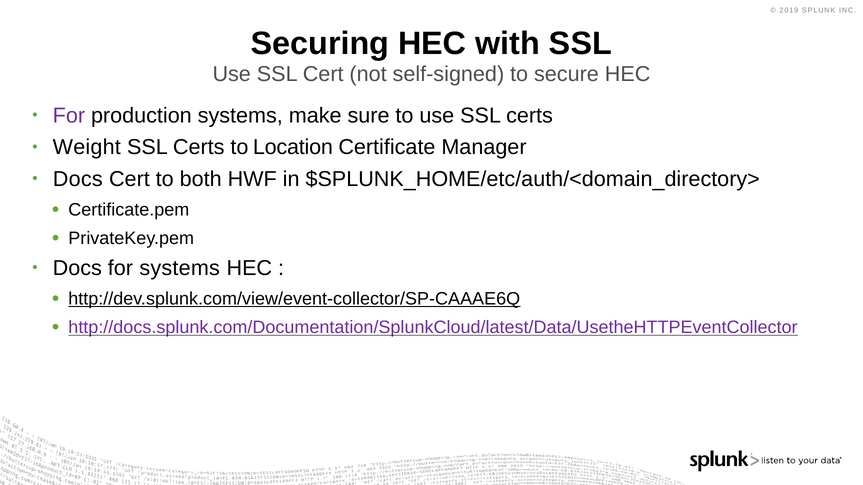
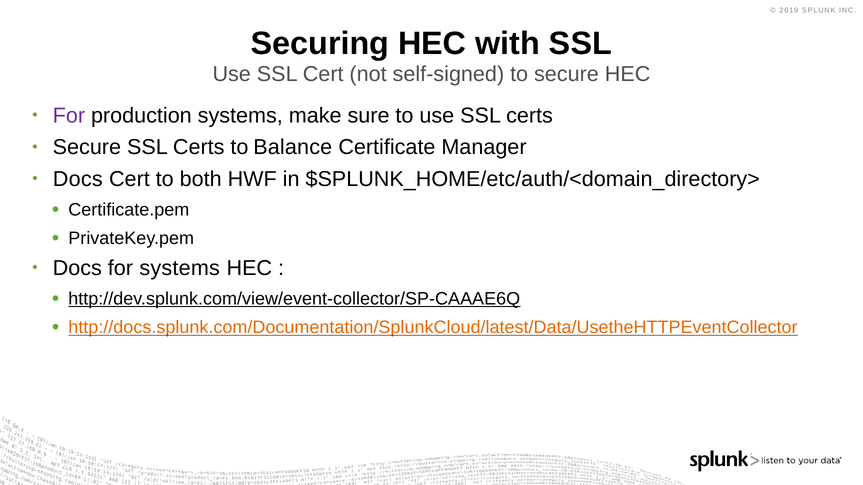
Weight at (87, 147): Weight -> Secure
Location: Location -> Balance
http://docs.splunk.com/Documentation/SplunkCloud/latest/Data/UsetheHTTPEventCollector colour: purple -> orange
